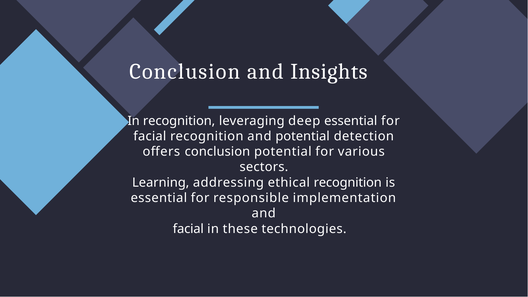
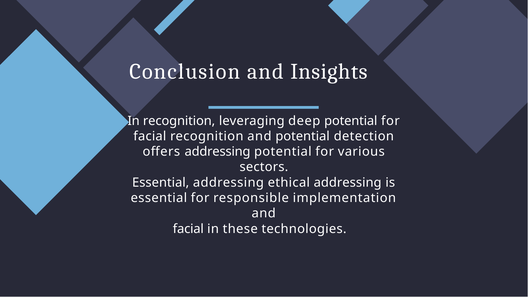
deep essential: essential -> potential
oﬀers conclusion: conclusion -> addressing
Learning at (161, 183): Learning -> Essential
ethical recognition: recognition -> addressing
